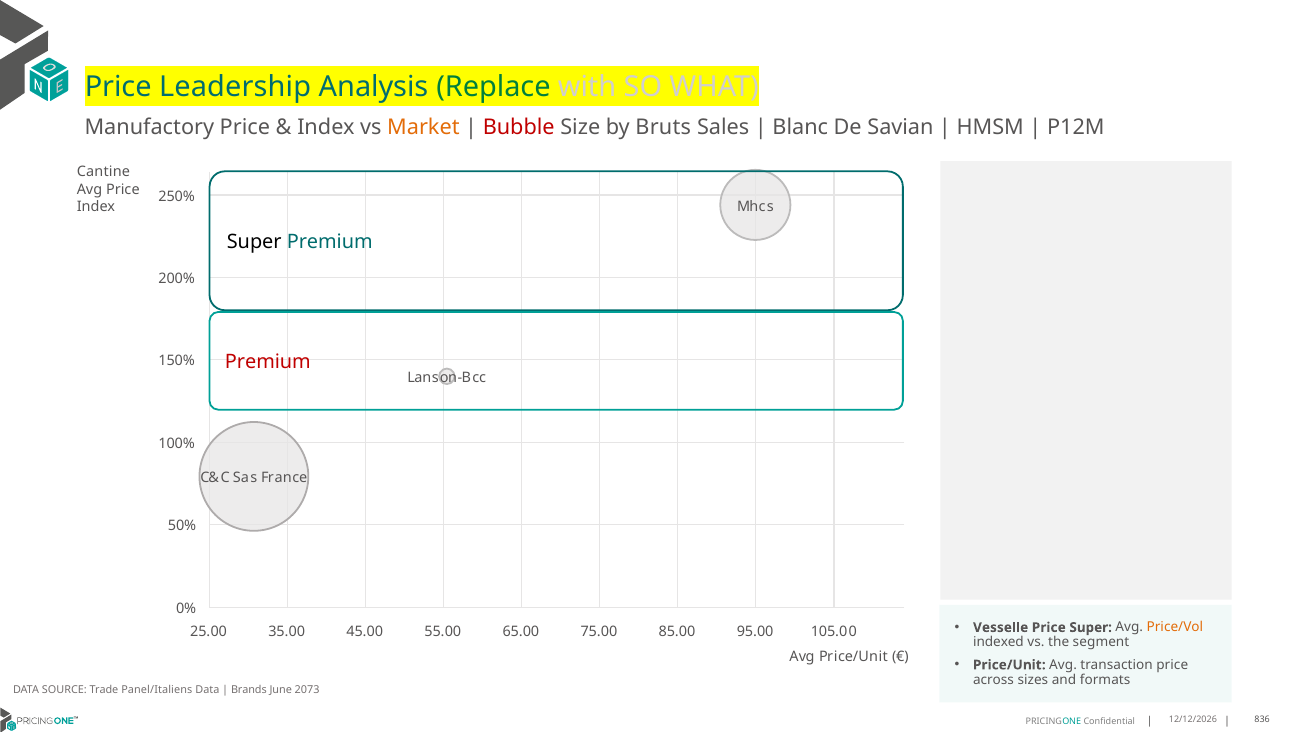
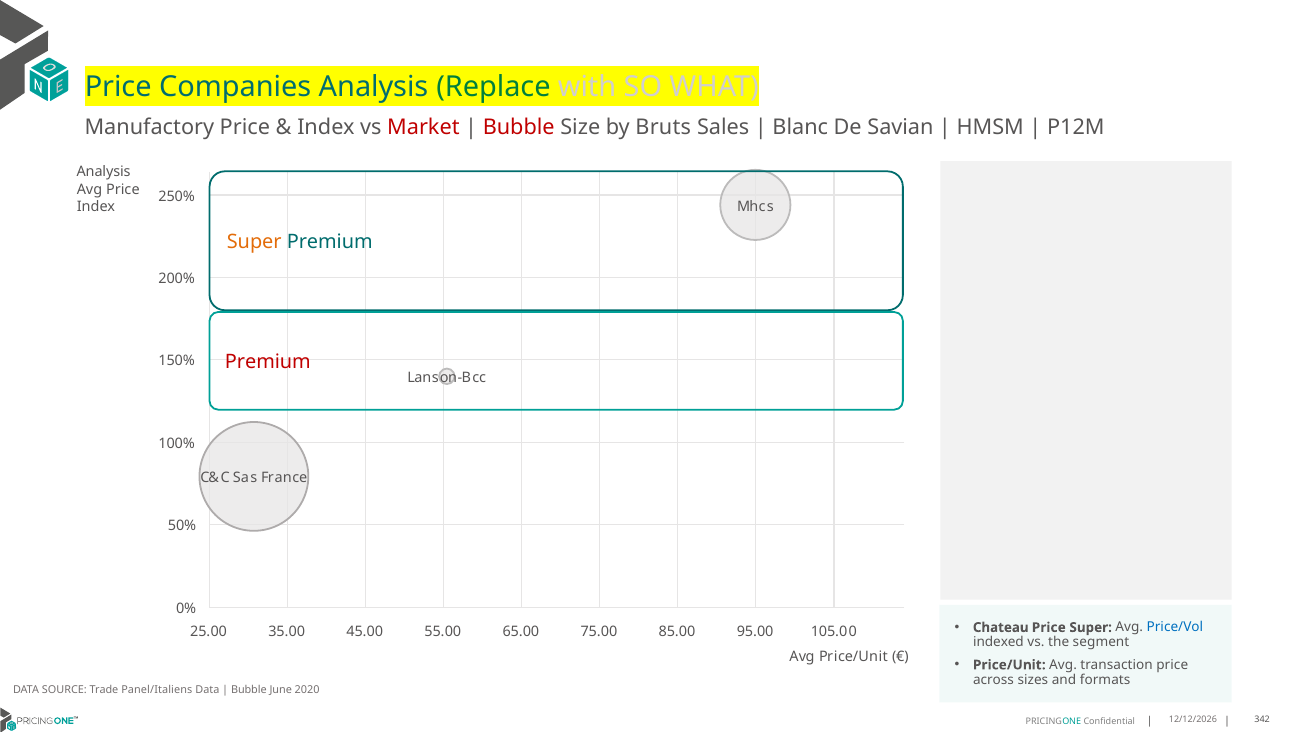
Leadership: Leadership -> Companies
Market colour: orange -> red
Cantine at (103, 172): Cantine -> Analysis
Super at (254, 242) colour: black -> orange
Vesselle: Vesselle -> Chateau
Price/Vol colour: orange -> blue
Brands at (249, 690): Brands -> Bubble
2073: 2073 -> 2020
836: 836 -> 342
